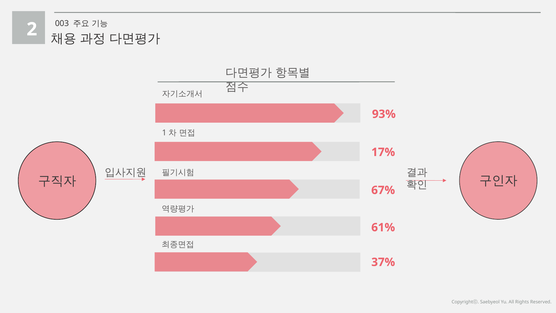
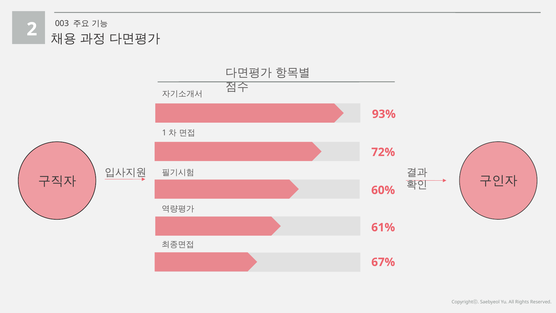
17%: 17% -> 72%
67%: 67% -> 60%
37%: 37% -> 67%
